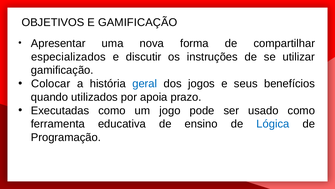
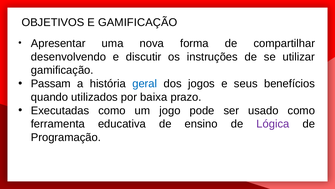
especializados: especializados -> desenvolvendo
Colocar: Colocar -> Passam
apoia: apoia -> baixa
Lógica colour: blue -> purple
